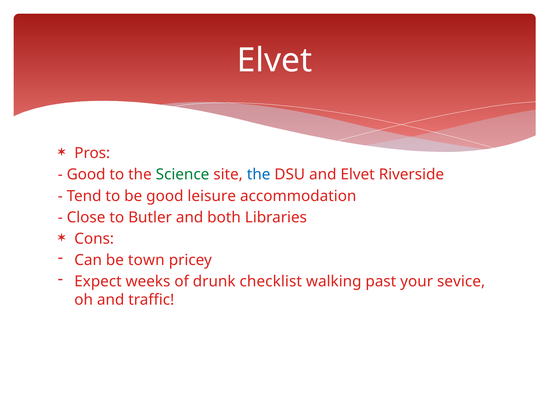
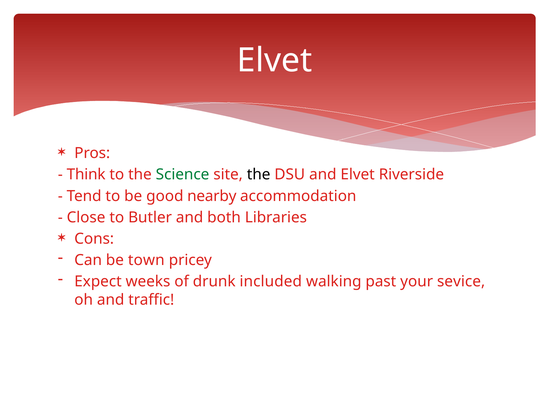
Good at (86, 175): Good -> Think
the at (259, 175) colour: blue -> black
leisure: leisure -> nearby
checklist: checklist -> included
